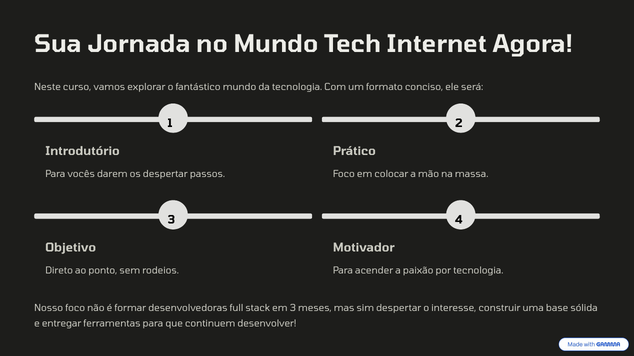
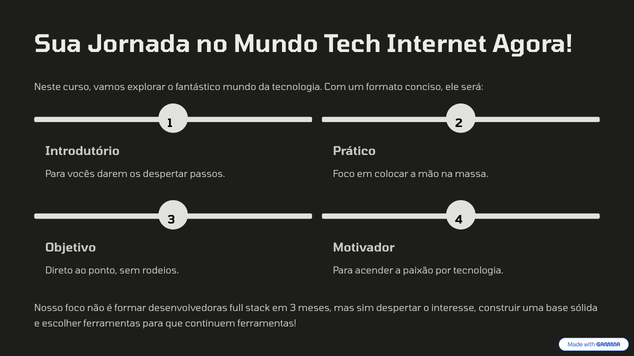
entregar: entregar -> escolher
continuem desenvolver: desenvolver -> ferramentas
